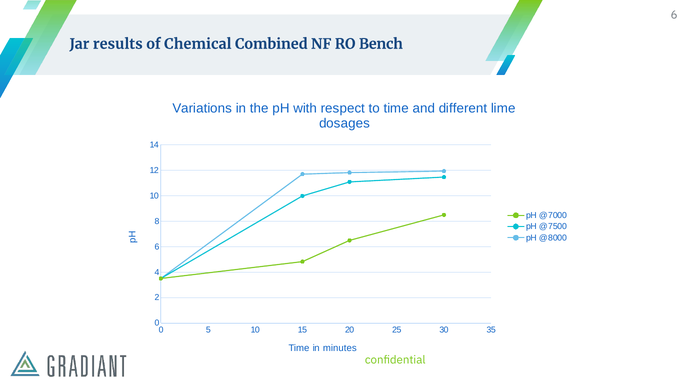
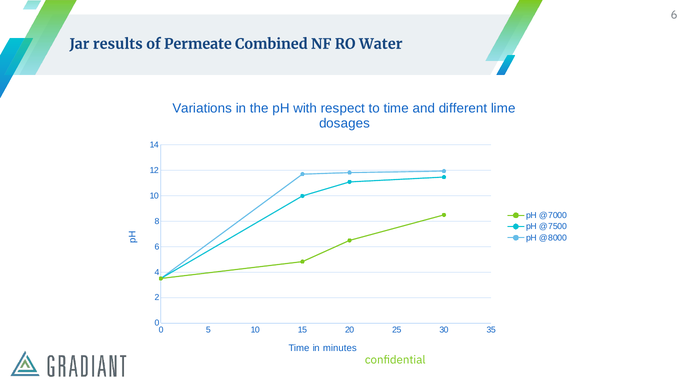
Chemical: Chemical -> Permeate
Bench: Bench -> Water
